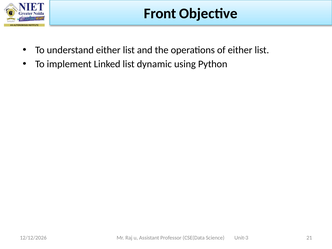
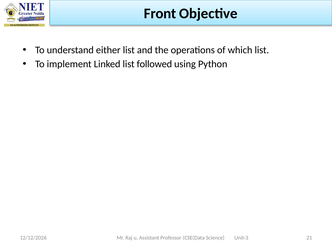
of either: either -> which
dynamic: dynamic -> followed
